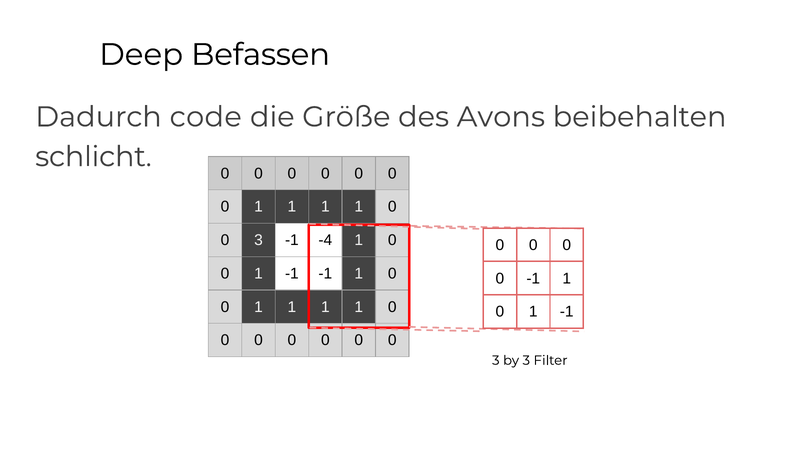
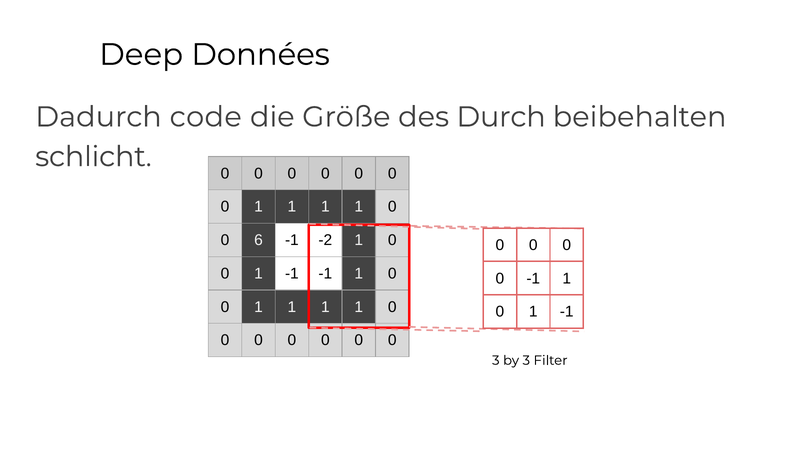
Befassen: Befassen -> Données
Avons: Avons -> Durch
3 at (258, 240): 3 -> 6
-4: -4 -> -2
